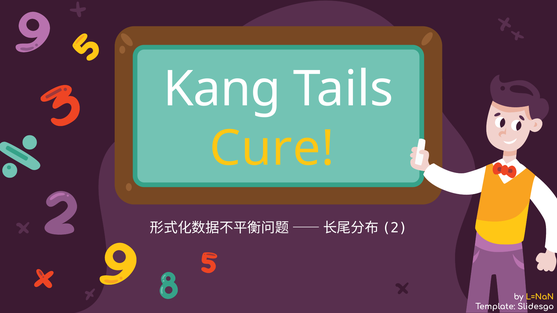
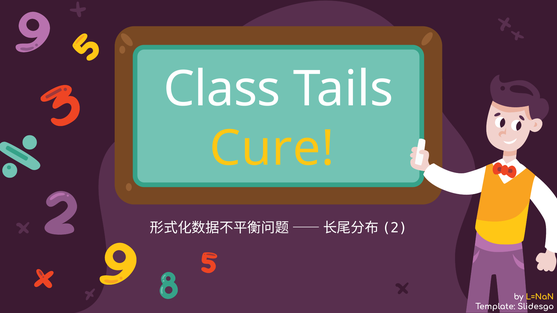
Kang: Kang -> Class
